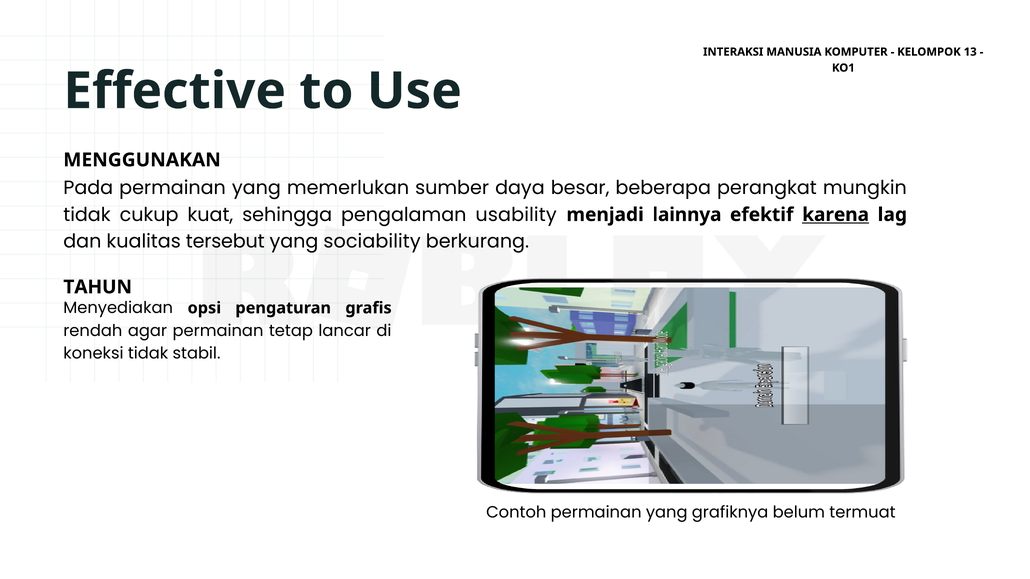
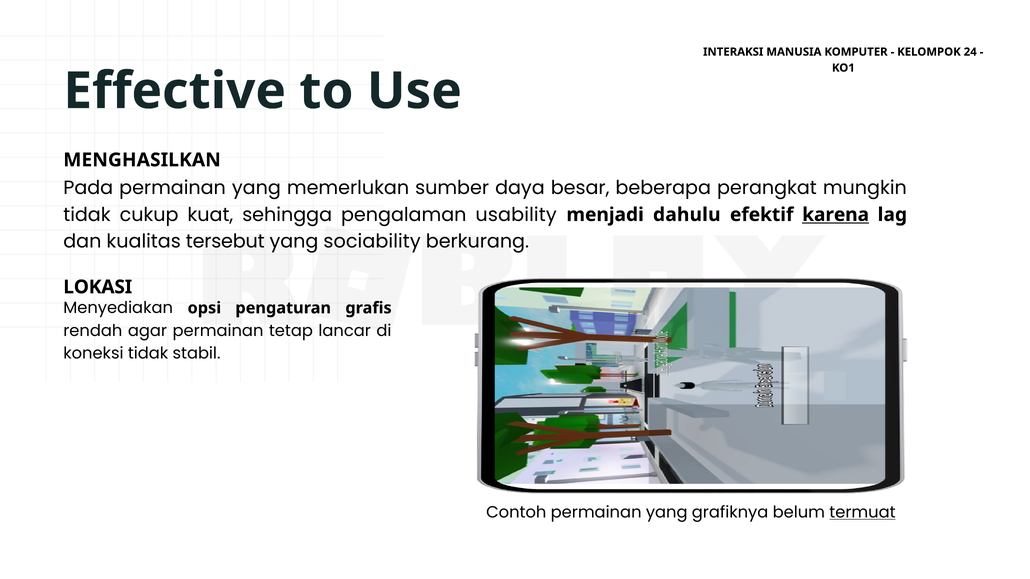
13: 13 -> 24
MENGGUNAKAN: MENGGUNAKAN -> MENGHASILKAN
lainnya: lainnya -> dahulu
TAHUN: TAHUN -> LOKASI
termuat underline: none -> present
